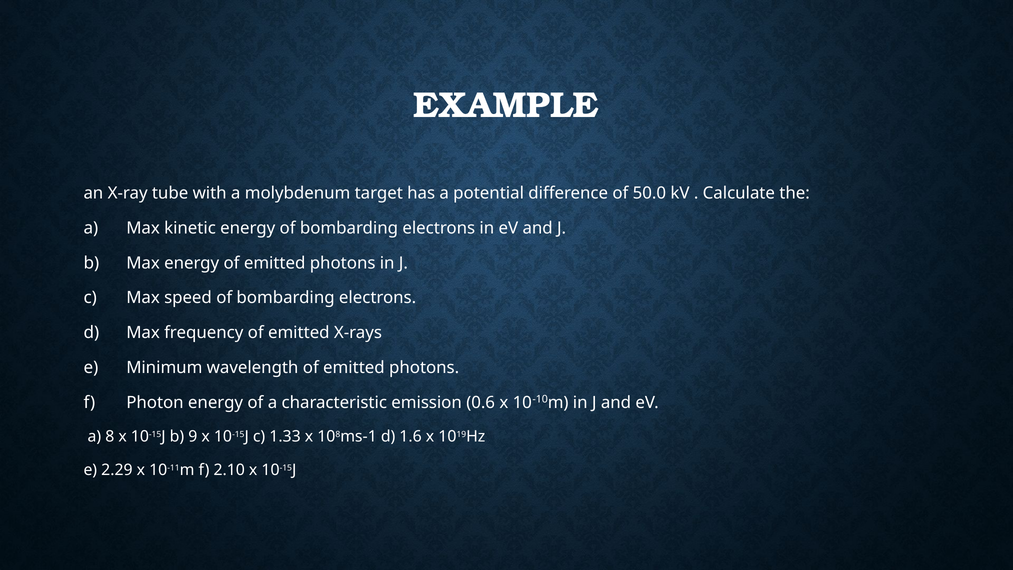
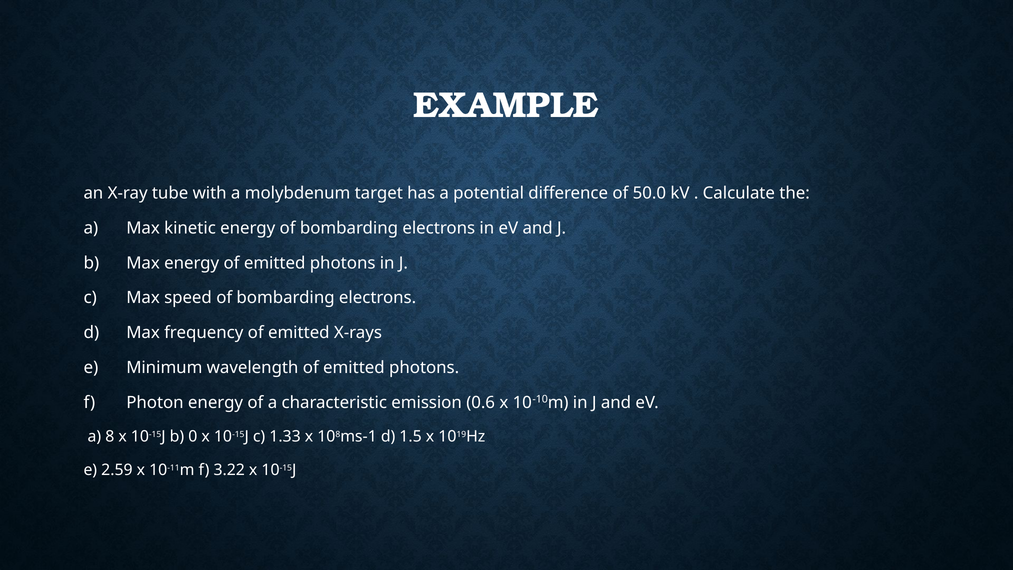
9: 9 -> 0
1.6: 1.6 -> 1.5
2.29: 2.29 -> 2.59
2.10: 2.10 -> 3.22
